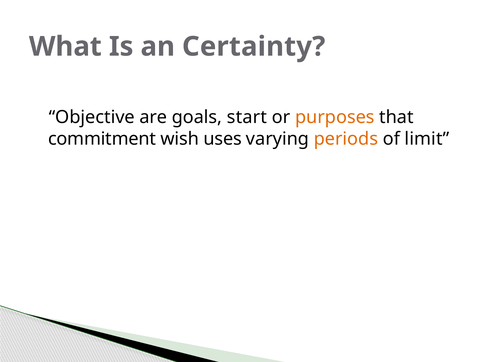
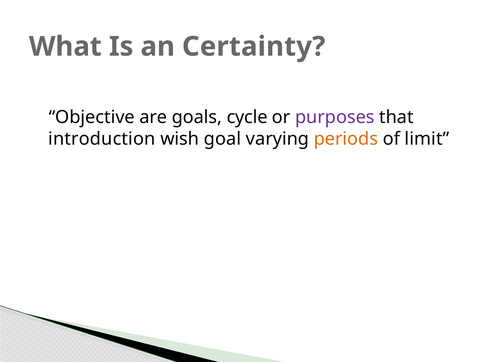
start: start -> cycle
purposes colour: orange -> purple
commitment: commitment -> introduction
uses: uses -> goal
